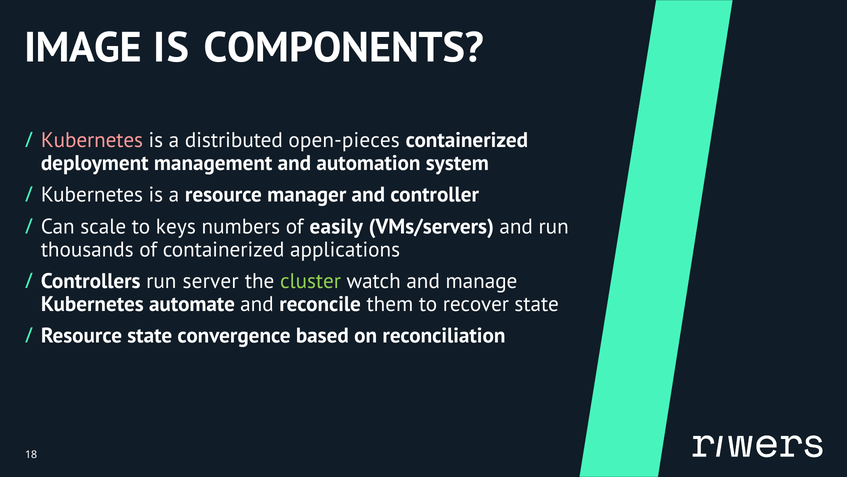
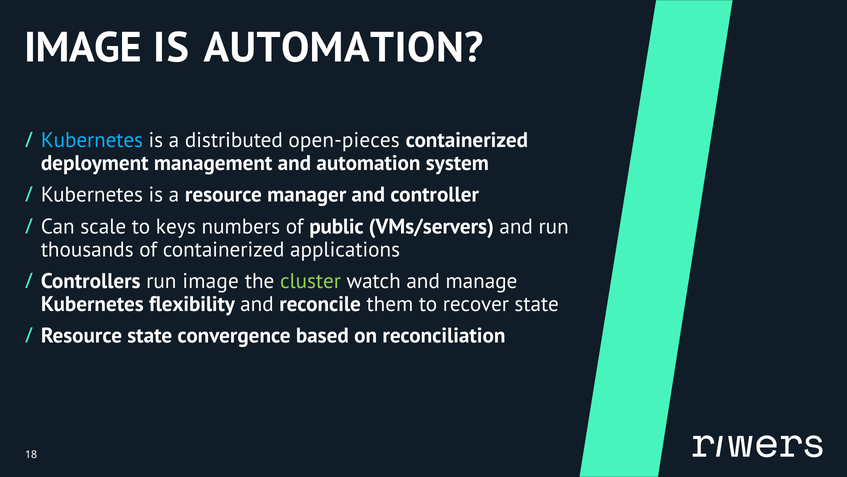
IS COMPONENTS: COMPONENTS -> AUTOMATION
Kubernetes at (92, 140) colour: pink -> light blue
easily: easily -> public
run server: server -> image
automate: automate -> flexibility
